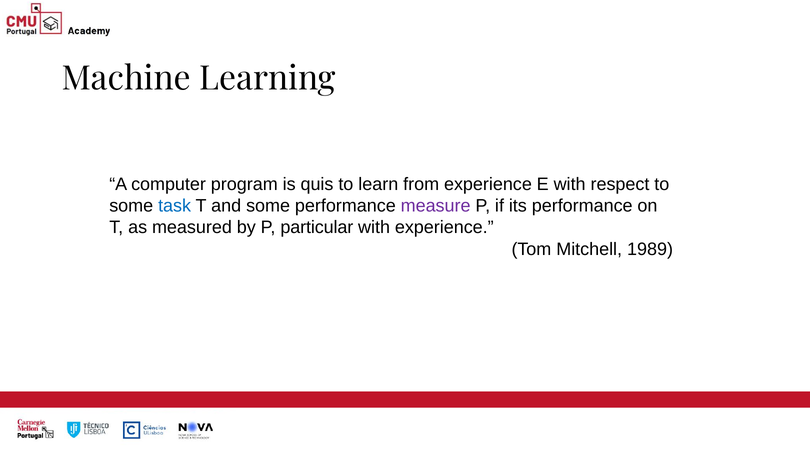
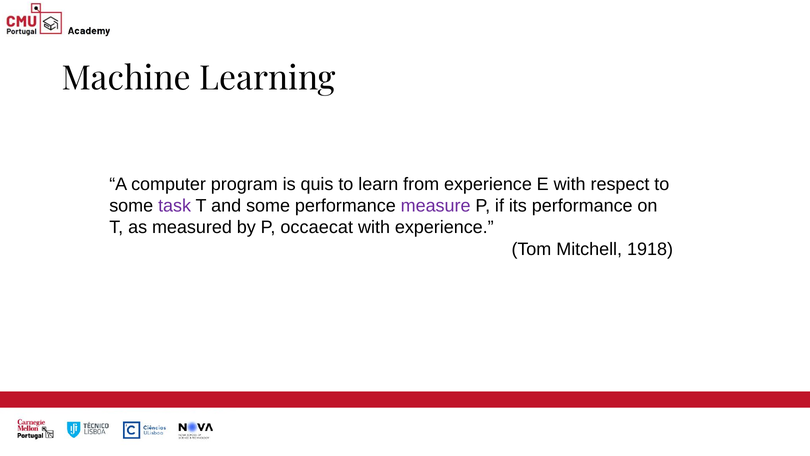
task colour: blue -> purple
particular: particular -> occaecat
1989: 1989 -> 1918
